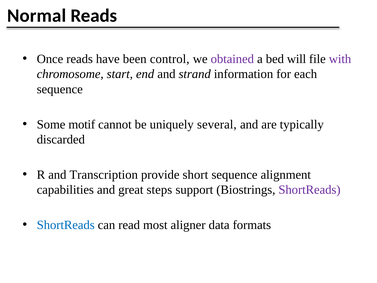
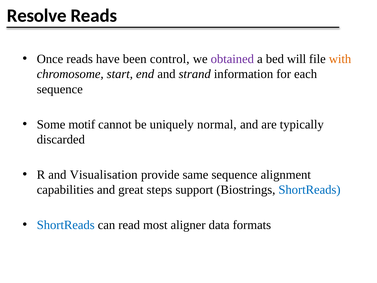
Normal: Normal -> Resolve
with colour: purple -> orange
several: several -> normal
Transcription: Transcription -> Visualisation
short: short -> same
ShortReads at (310, 190) colour: purple -> blue
